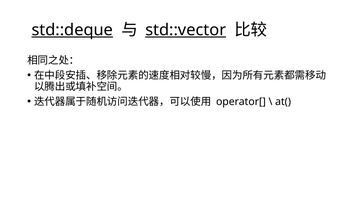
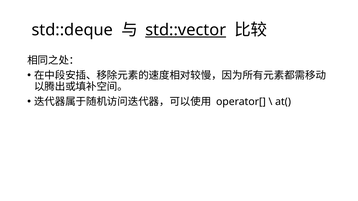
std::deque underline: present -> none
